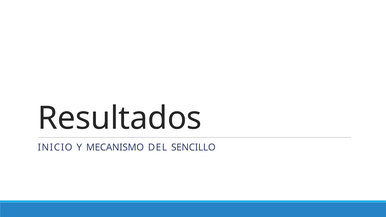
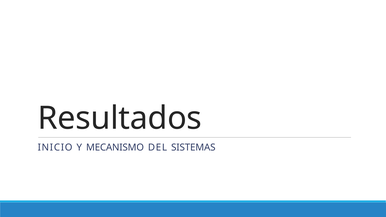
SENCILLO: SENCILLO -> SISTEMAS
